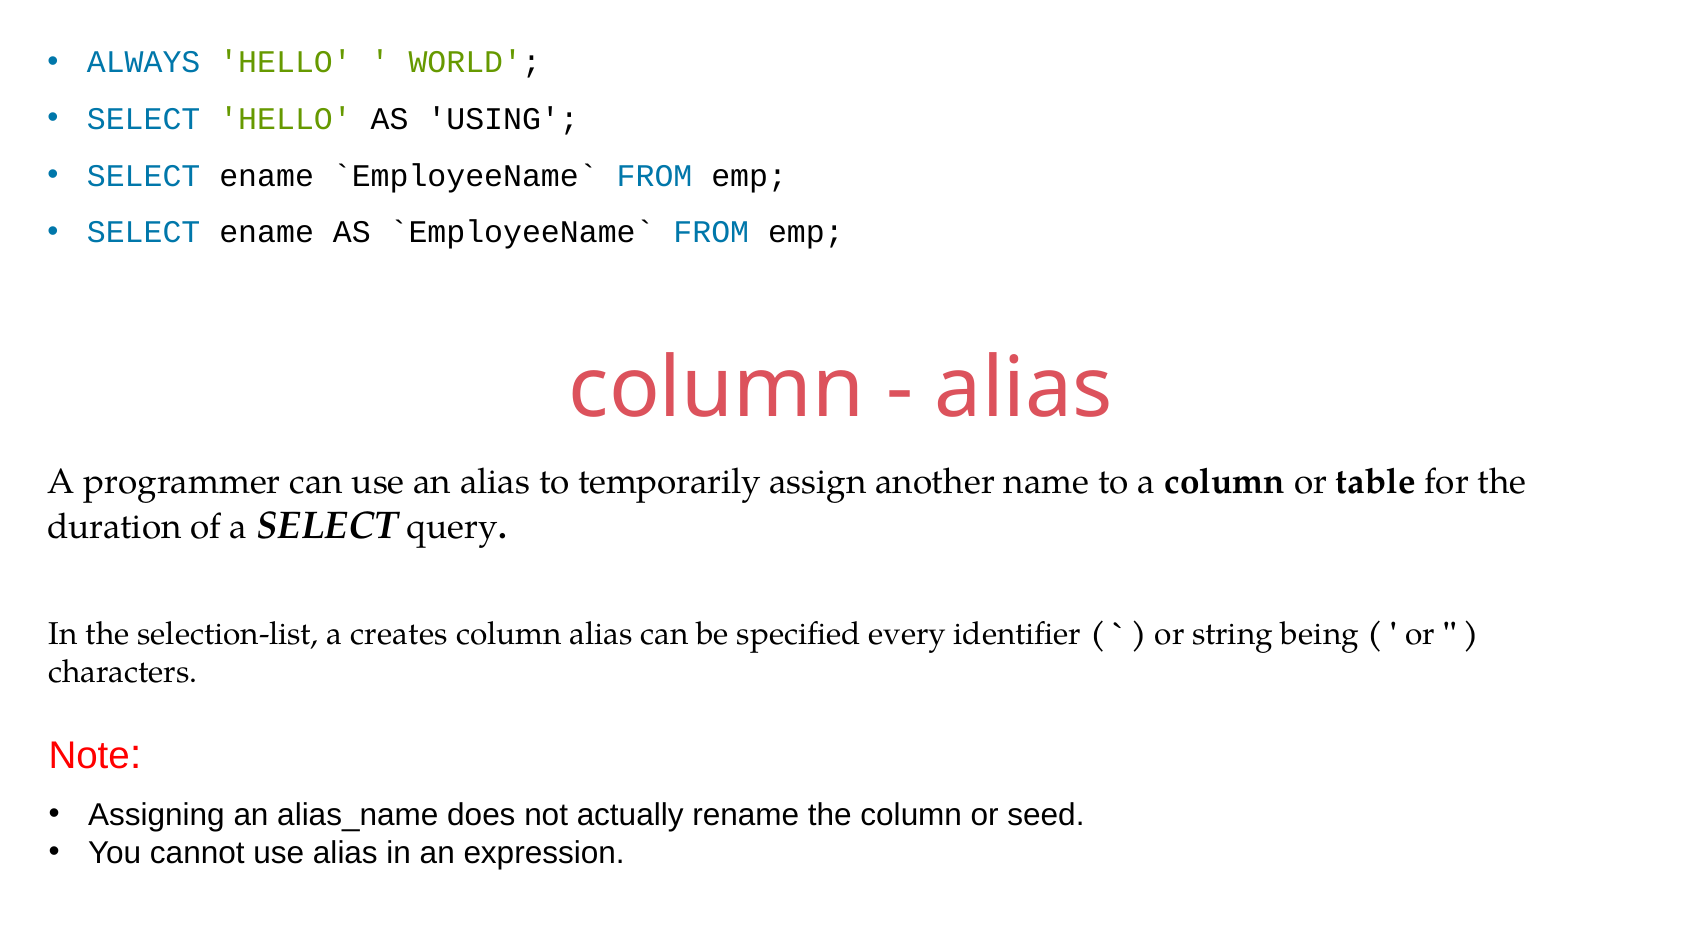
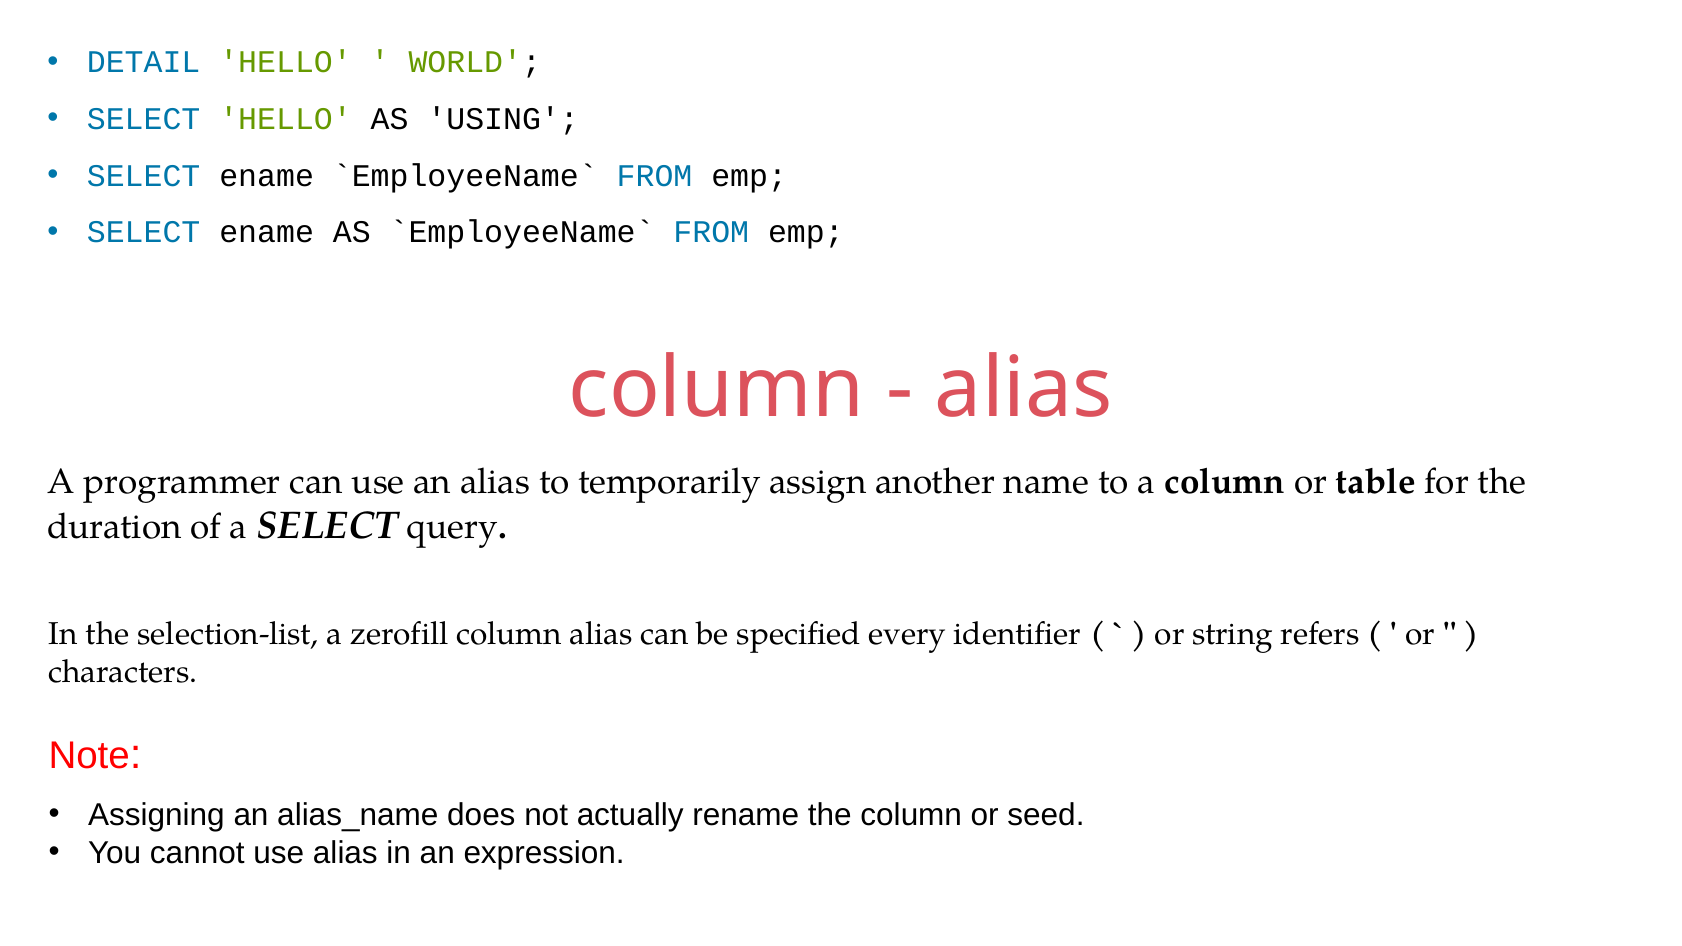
ALWAYS: ALWAYS -> DETAIL
creates: creates -> zerofill
being: being -> refers
